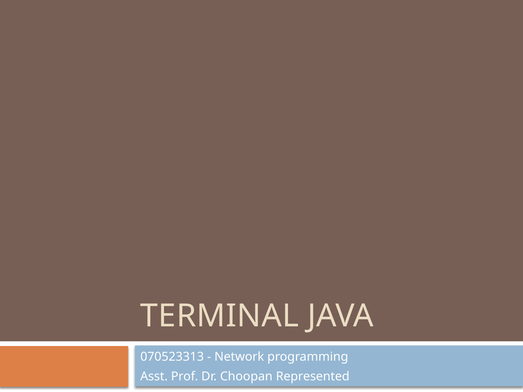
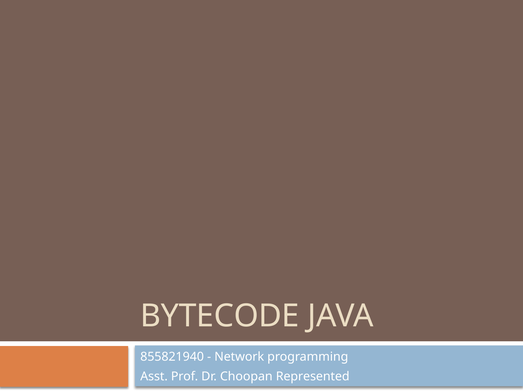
TERMINAL: TERMINAL -> BYTECODE
070523313: 070523313 -> 855821940
